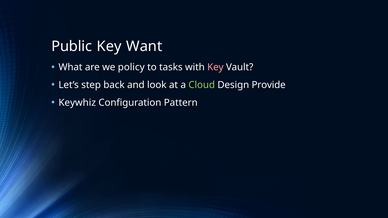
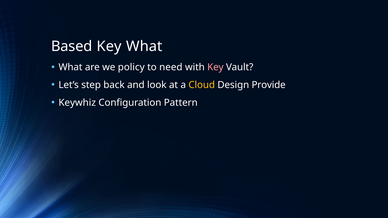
Public: Public -> Based
Key Want: Want -> What
tasks: tasks -> need
Cloud colour: light green -> yellow
